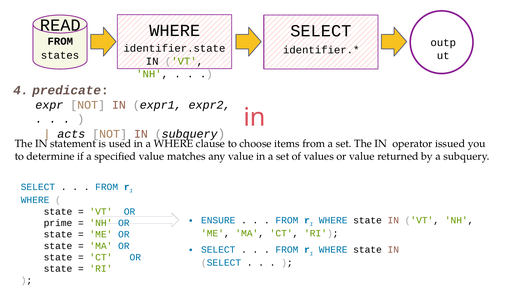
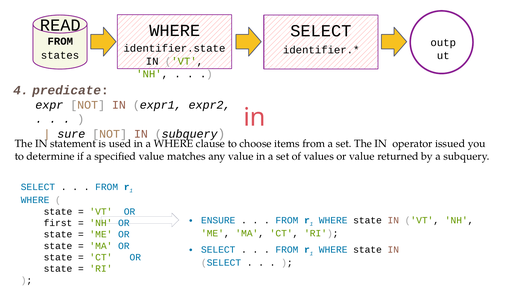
acts: acts -> sure
prime: prime -> first
